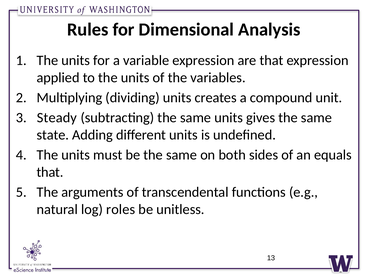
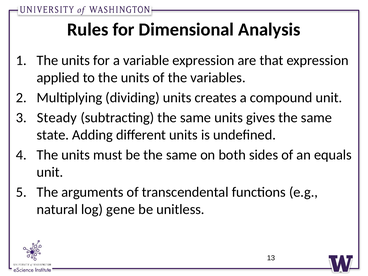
that at (50, 172): that -> unit
roles: roles -> gene
